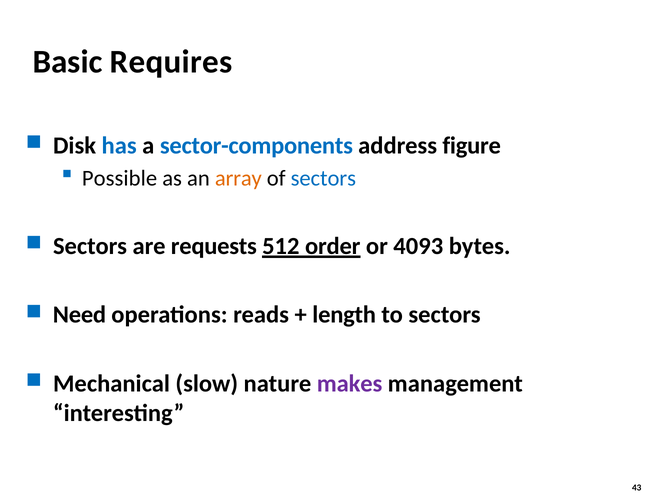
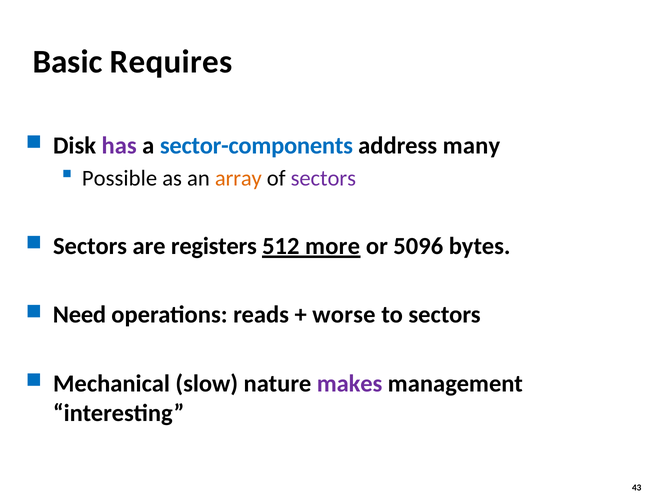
has colour: blue -> purple
figure: figure -> many
sectors at (323, 179) colour: blue -> purple
requests: requests -> registers
order: order -> more
4093: 4093 -> 5096
length: length -> worse
